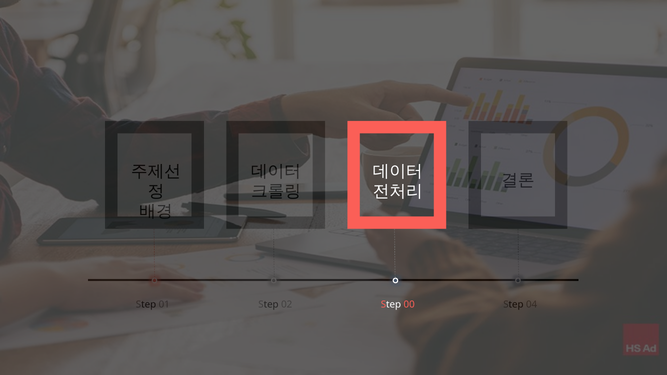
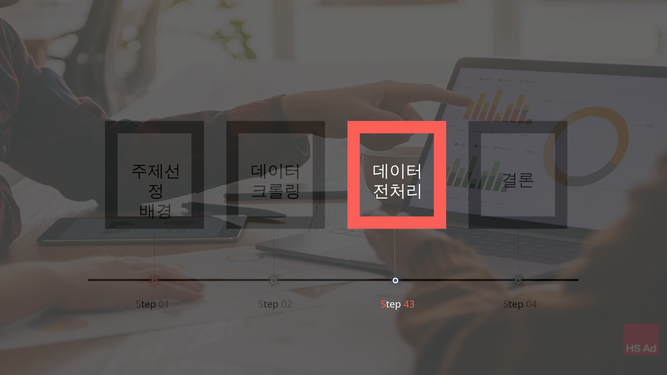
00: 00 -> 43
